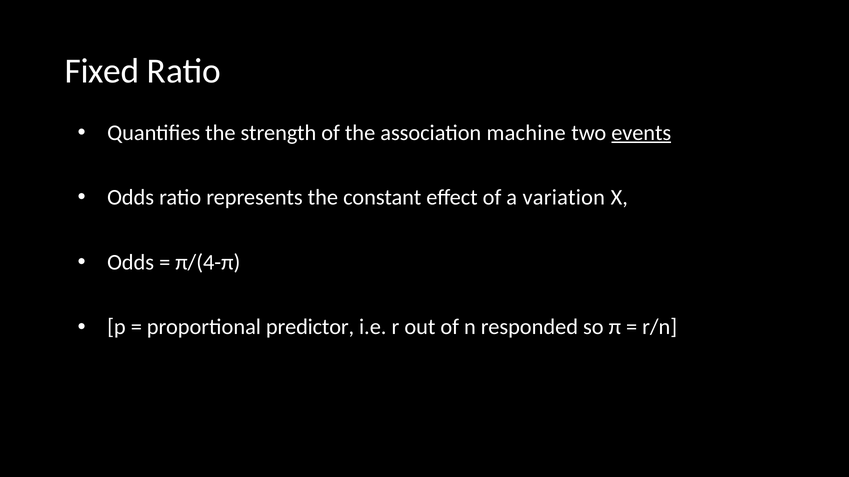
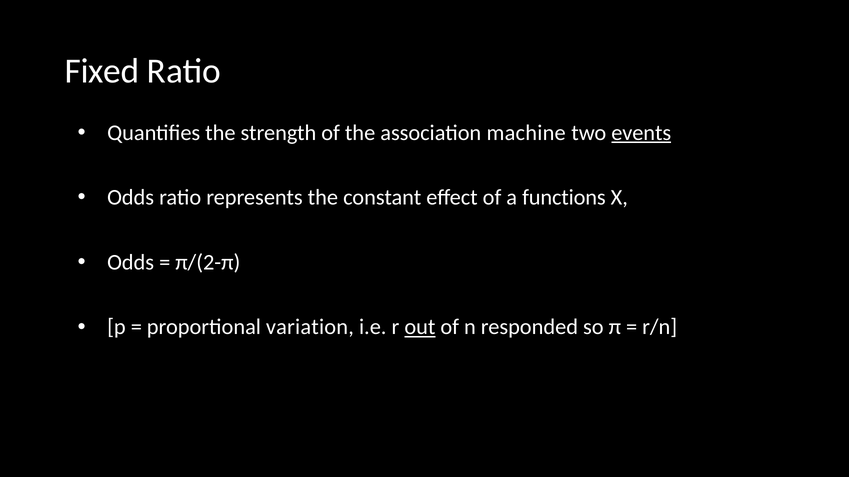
variation: variation -> functions
π/(4-π: π/(4-π -> π/(2-π
predictor: predictor -> variation
out underline: none -> present
